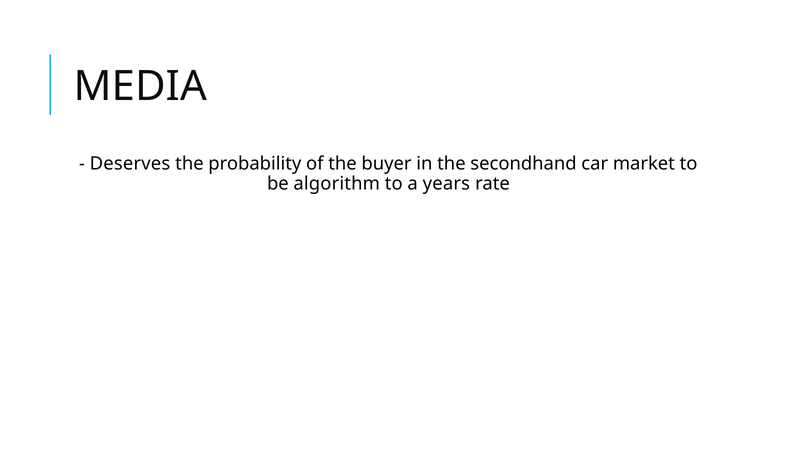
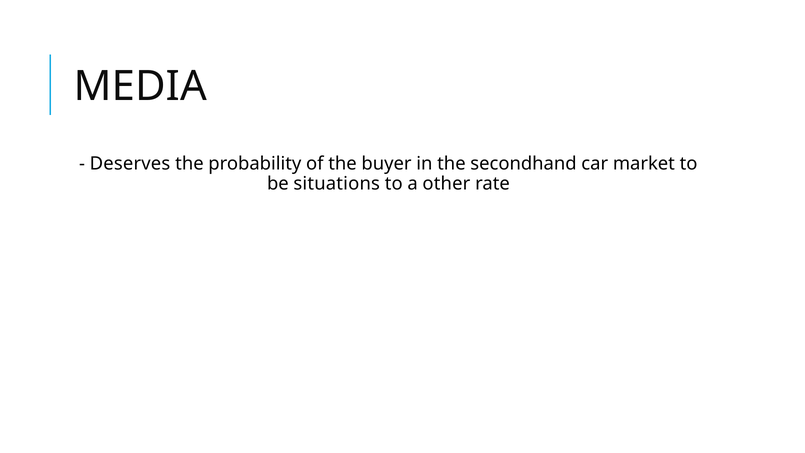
algorithm: algorithm -> situations
years: years -> other
